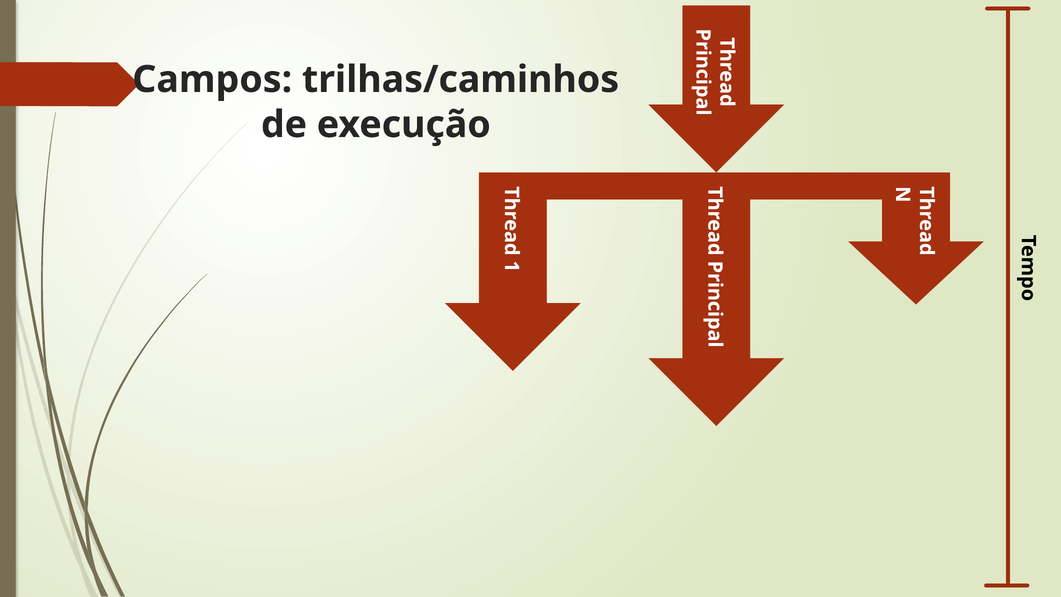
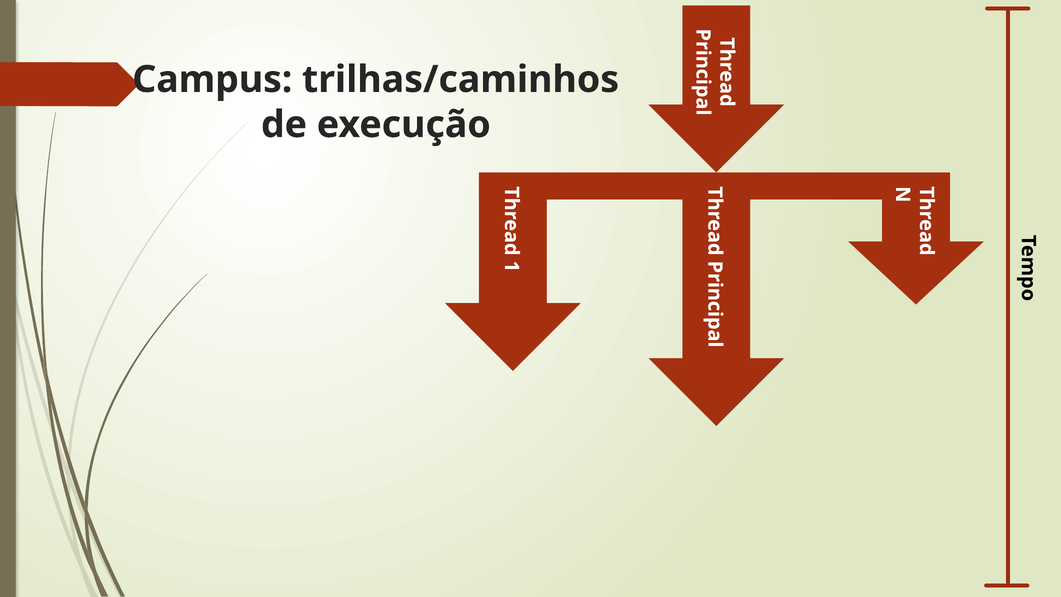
Campos: Campos -> Campus
